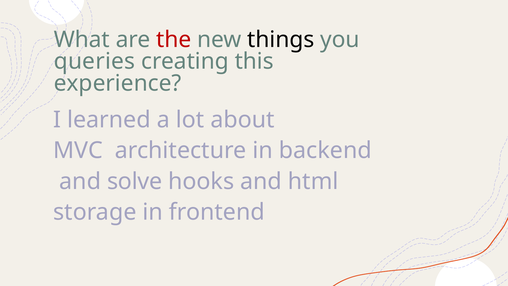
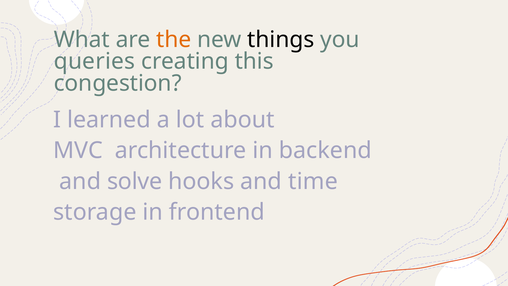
the colour: red -> orange
experience: experience -> congestion
html: html -> time
